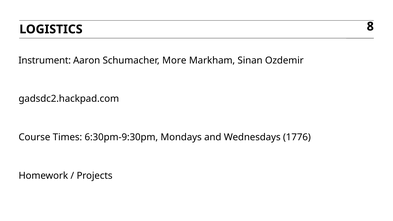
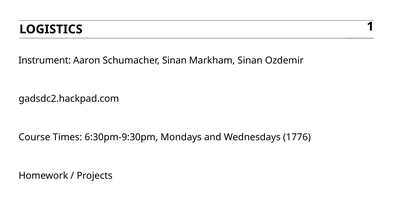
8: 8 -> 1
Schumacher More: More -> Sinan
